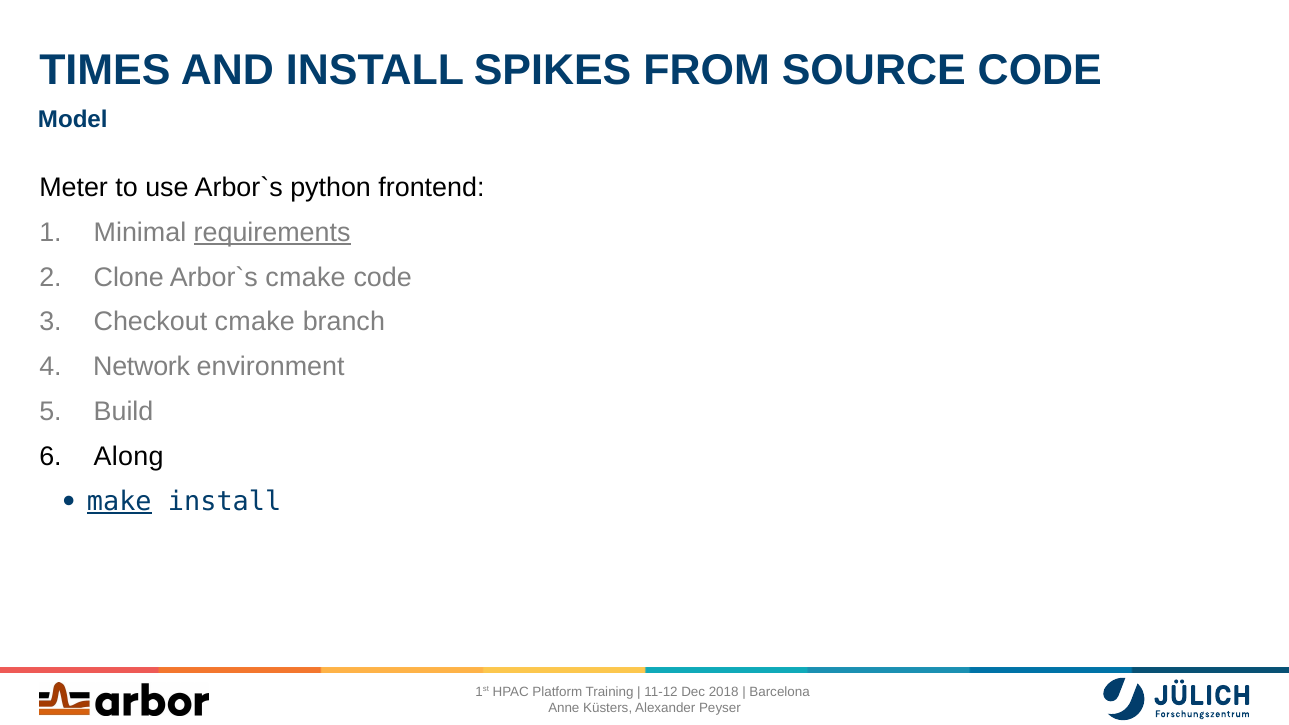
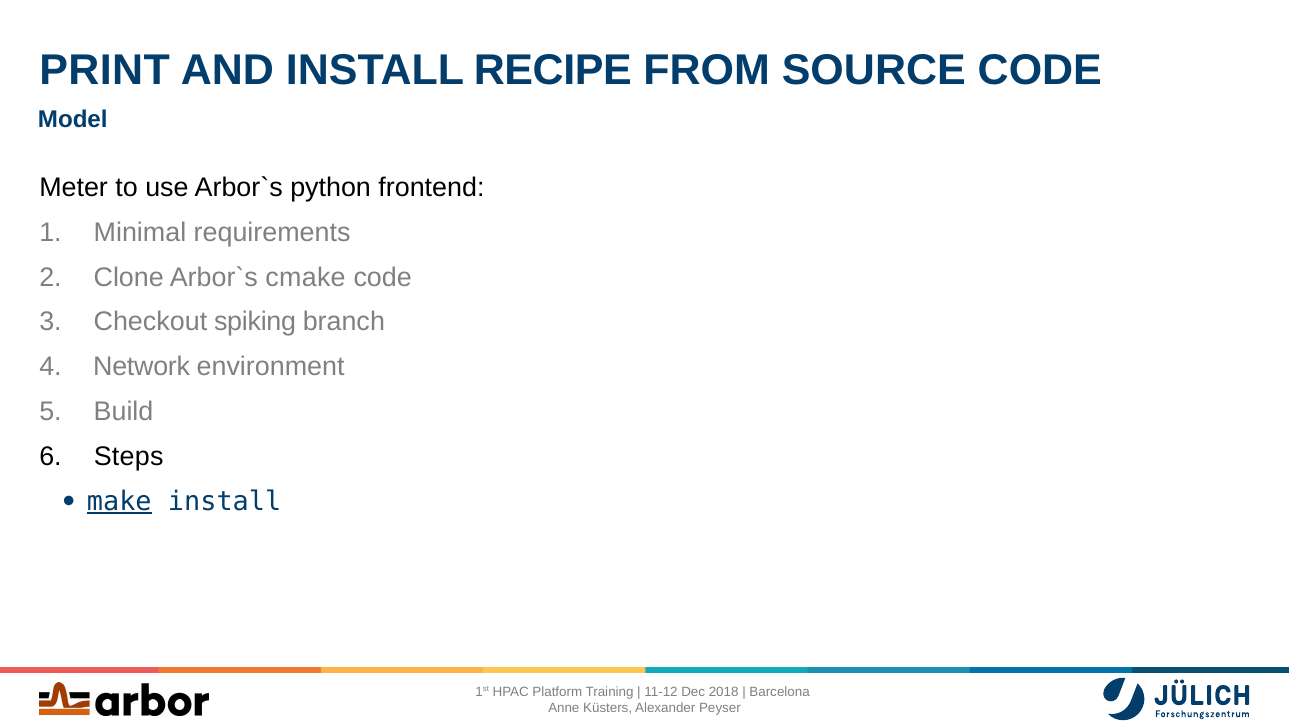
TIMES: TIMES -> PRINT
SPIKES: SPIKES -> RECIPE
requirements underline: present -> none
Checkout cmake: cmake -> spiking
Along: Along -> Steps
